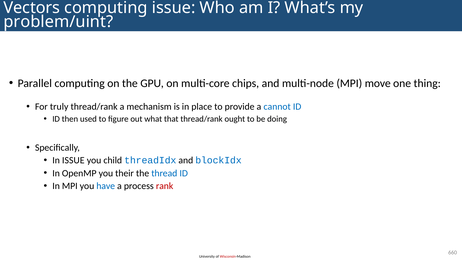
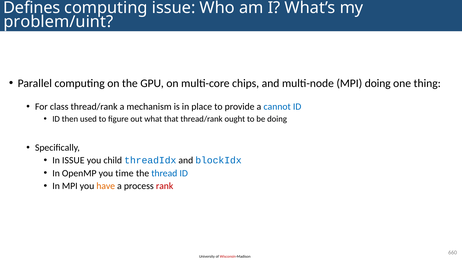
Vectors: Vectors -> Defines
MPI move: move -> doing
truly: truly -> class
their: their -> time
have colour: blue -> orange
